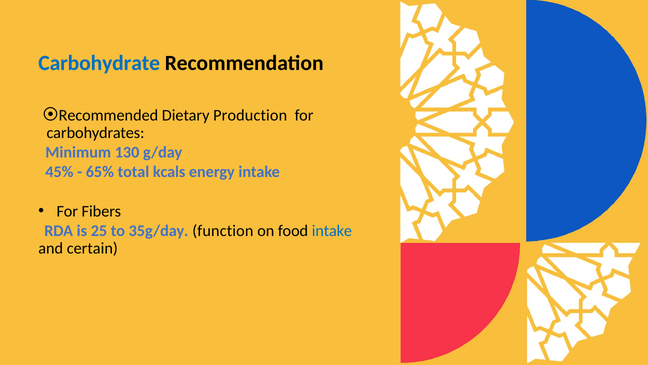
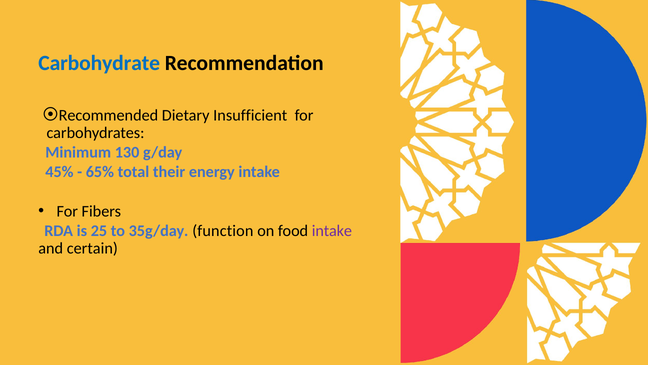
Production: Production -> Insufficient
kcals: kcals -> their
intake at (332, 230) colour: blue -> purple
